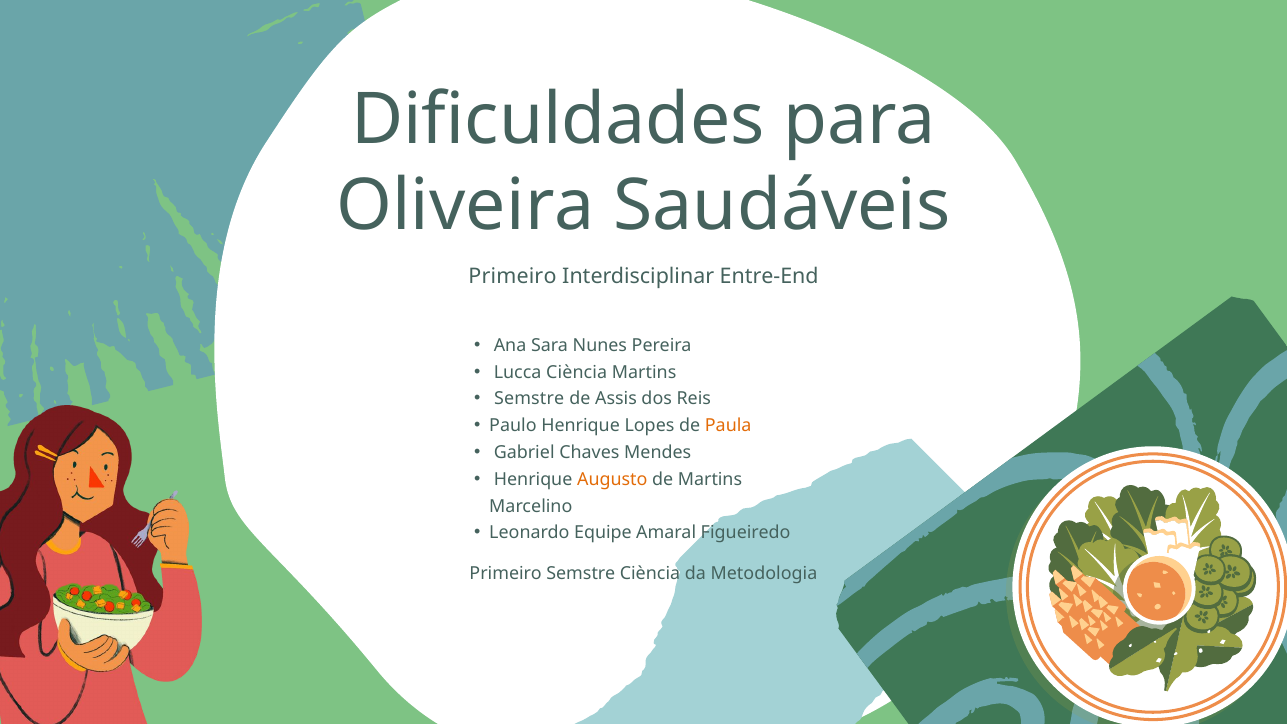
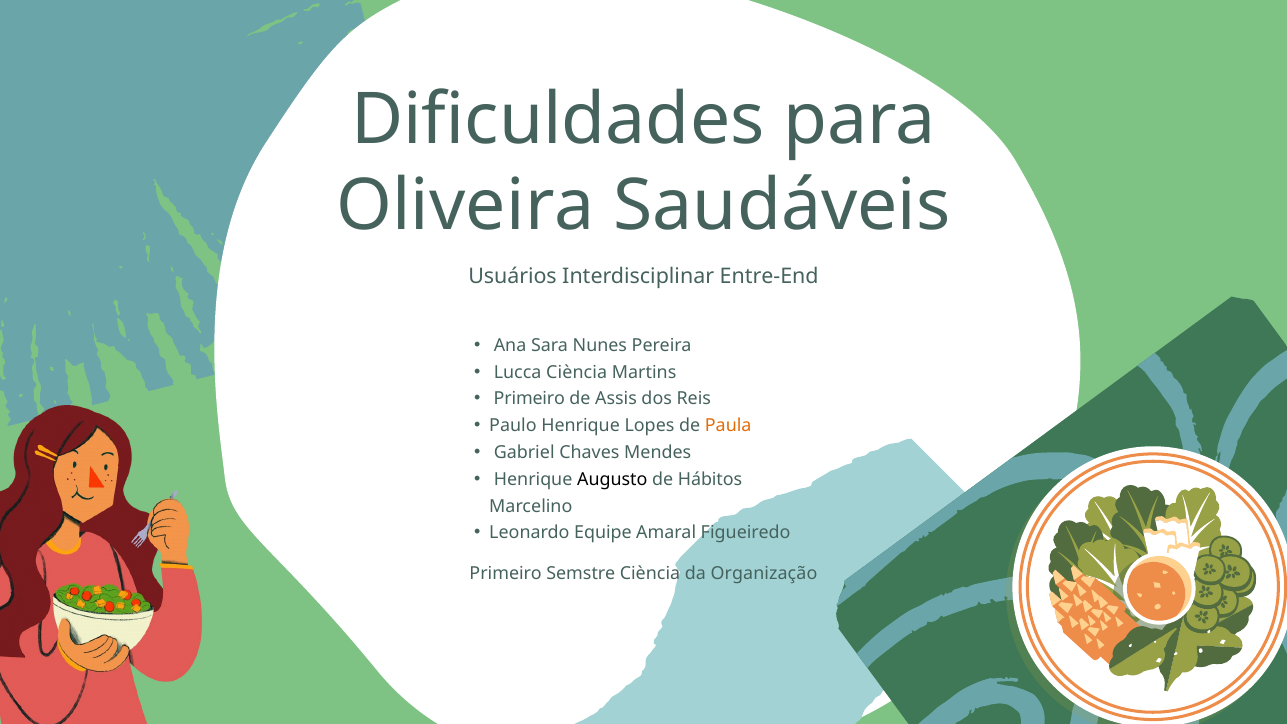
Primeiro at (512, 276): Primeiro -> Usuários
Semstre at (529, 399): Semstre -> Primeiro
Augusto colour: orange -> black
de Martins: Martins -> Hábitos
Metodologia: Metodologia -> Organização
